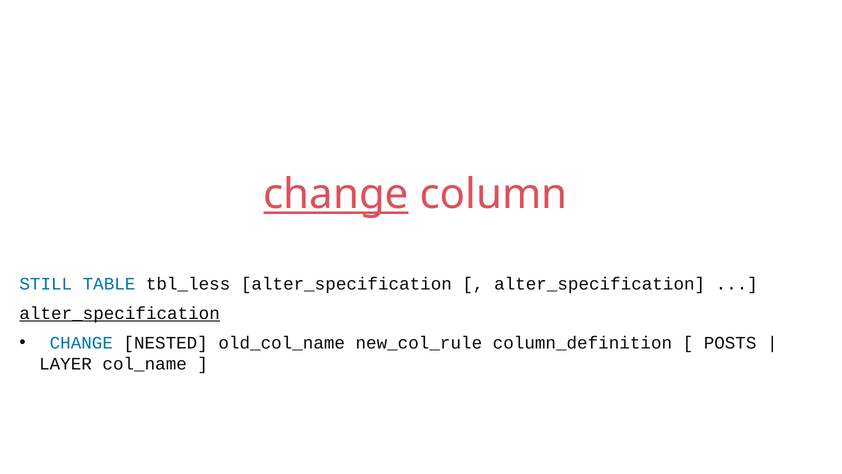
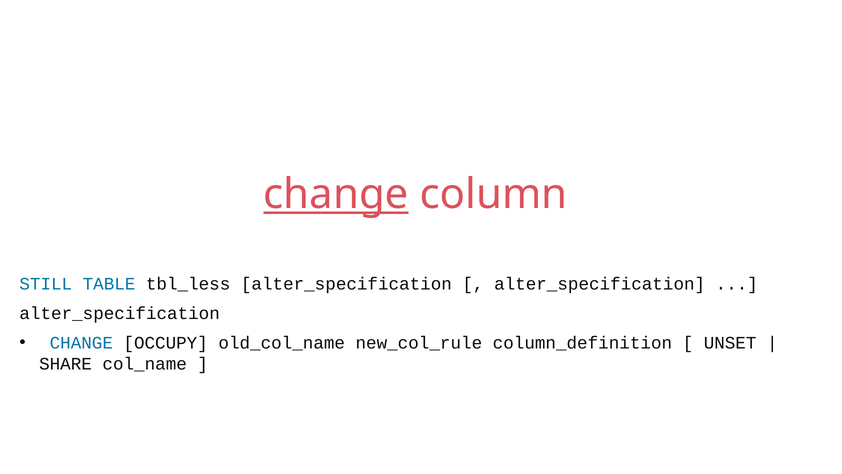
alter_specification at (120, 313) underline: present -> none
NESTED: NESTED -> OCCUPY
POSTS: POSTS -> UNSET
LAYER: LAYER -> SHARE
